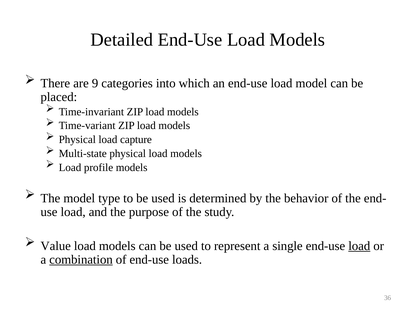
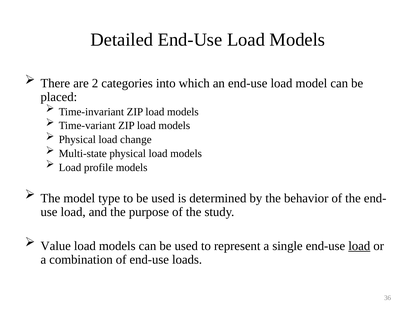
9: 9 -> 2
capture: capture -> change
combination underline: present -> none
